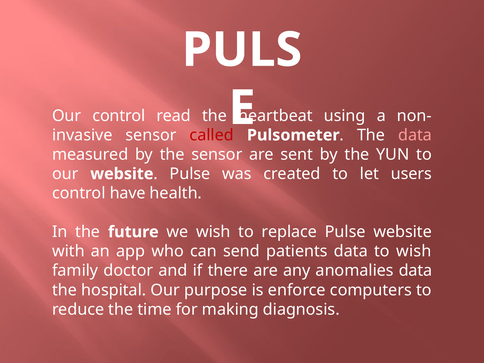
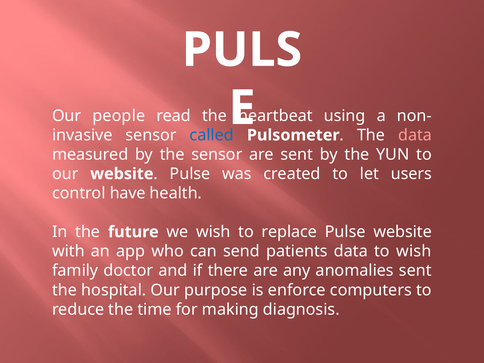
Our control: control -> people
called colour: red -> blue
anomalies data: data -> sent
